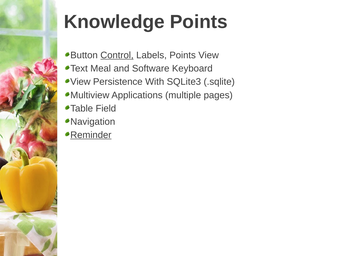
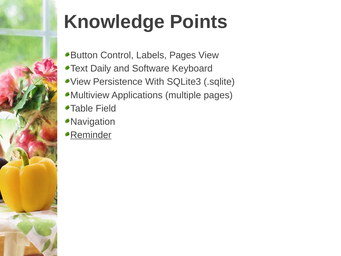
Control underline: present -> none
Labels Points: Points -> Pages
Meal: Meal -> Daily
